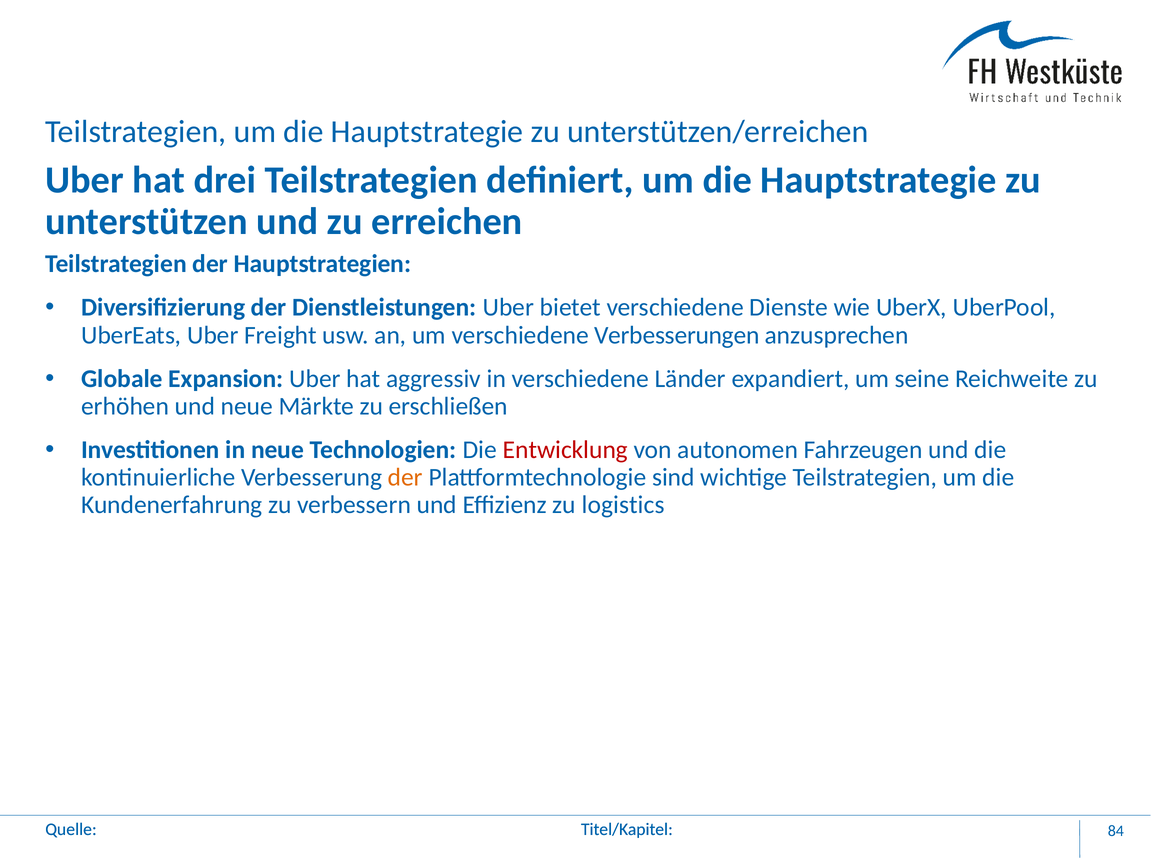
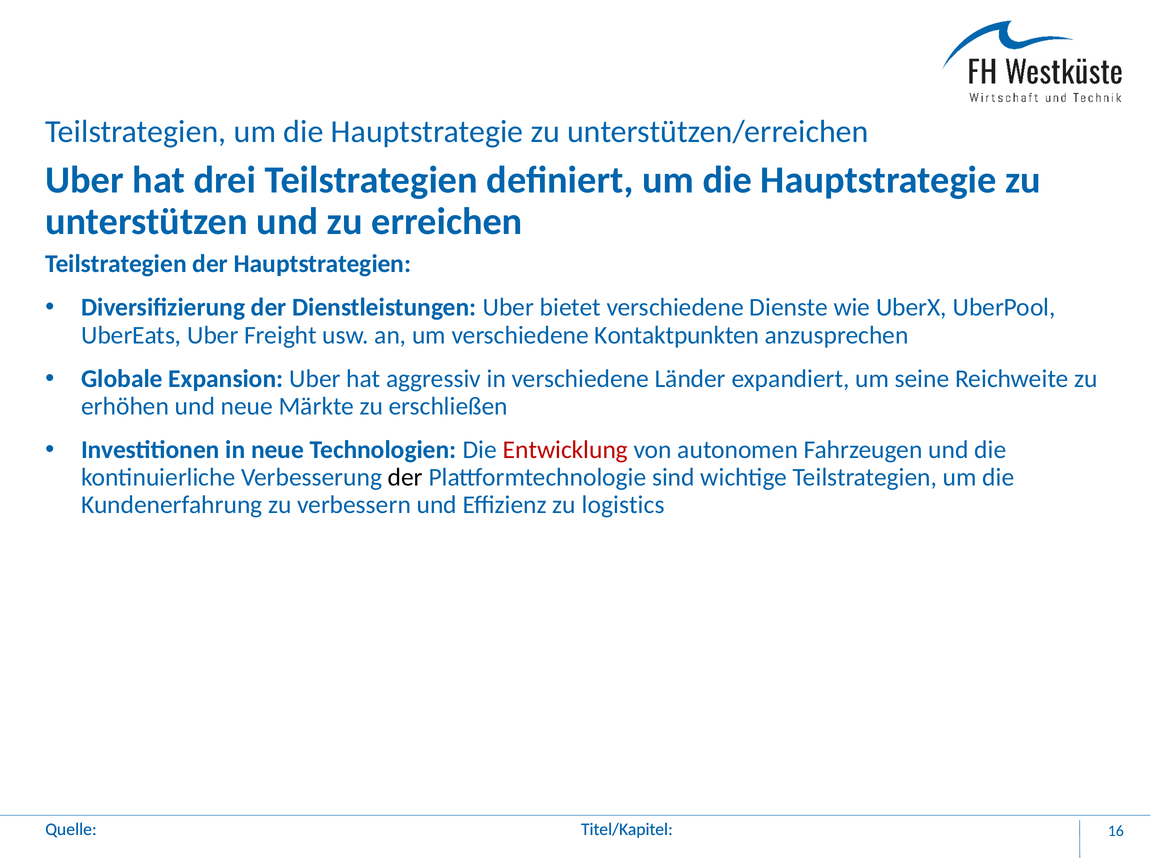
Verbesserungen: Verbesserungen -> Kontaktpunkten
der at (405, 478) colour: orange -> black
84: 84 -> 16
